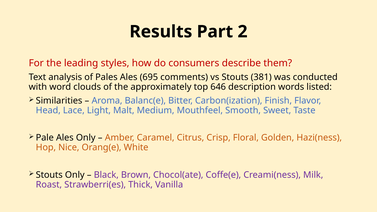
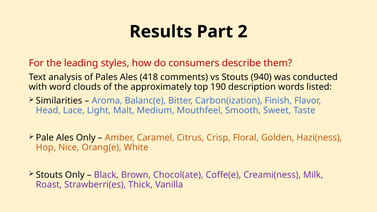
695: 695 -> 418
381: 381 -> 940
646: 646 -> 190
